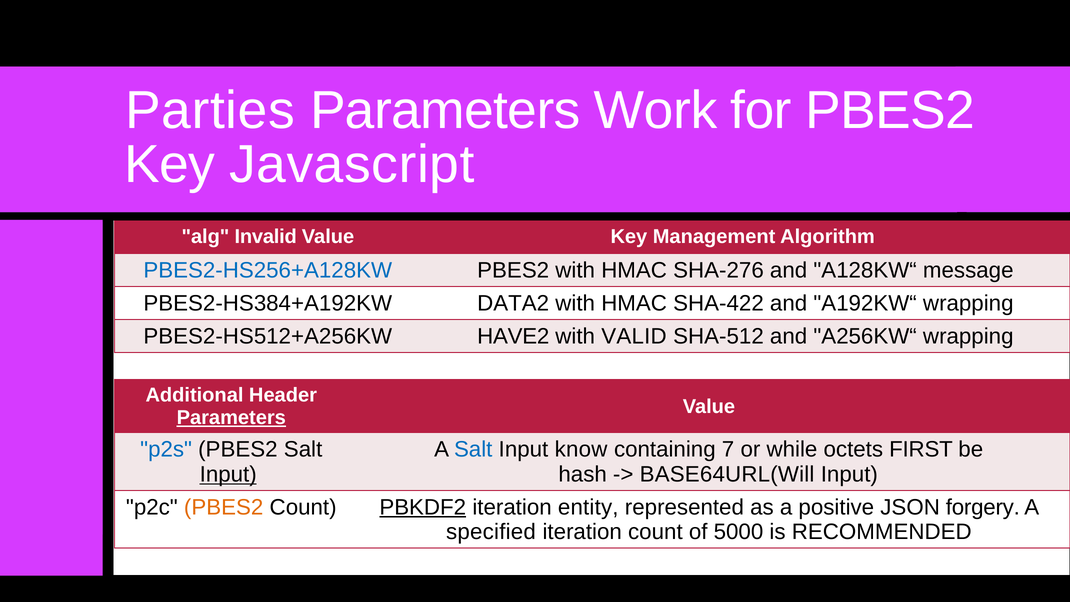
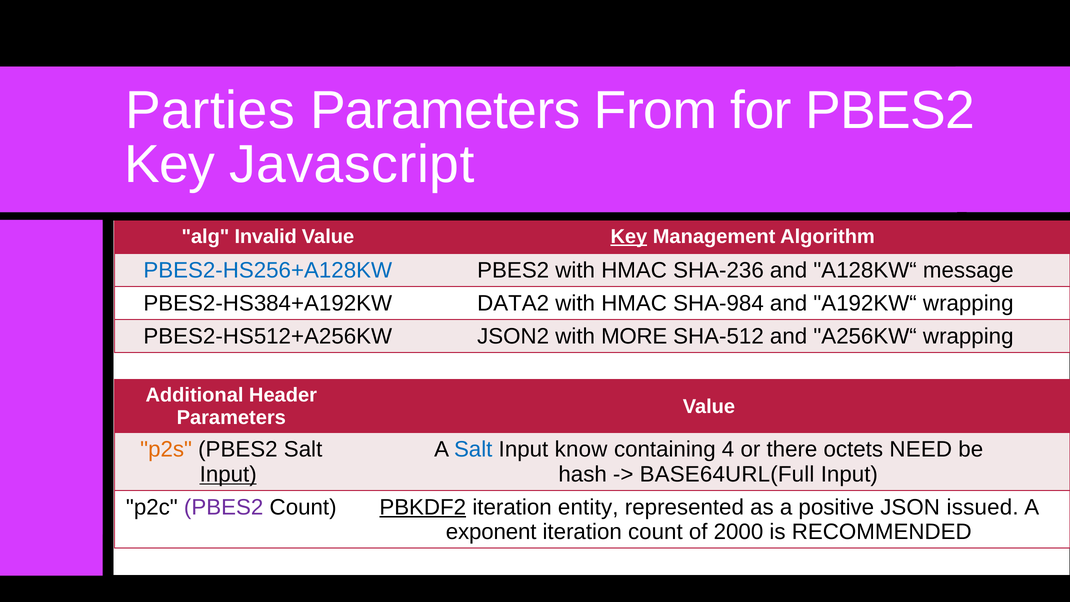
Work: Work -> From
Key at (629, 237) underline: none -> present
SHA-276: SHA-276 -> SHA-236
SHA-422: SHA-422 -> SHA-984
HAVE2: HAVE2 -> JSON2
VALID: VALID -> MORE
Parameters at (231, 418) underline: present -> none
p2s colour: blue -> orange
7: 7 -> 4
while: while -> there
FIRST: FIRST -> NEED
BASE64URL(Will: BASE64URL(Will -> BASE64URL(Full
PBES2 at (224, 507) colour: orange -> purple
forgery: forgery -> issued
specified: specified -> exponent
5000: 5000 -> 2000
